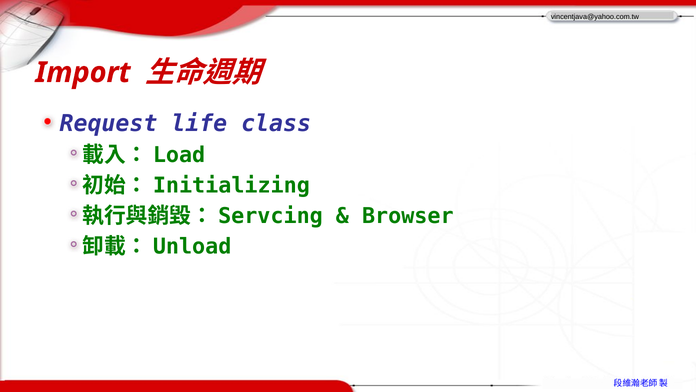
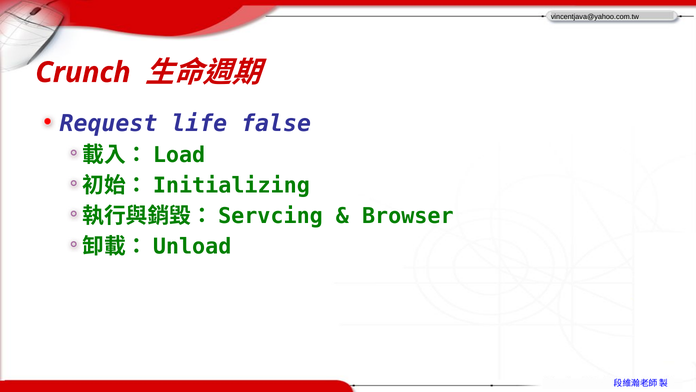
Import: Import -> Crunch
class: class -> false
